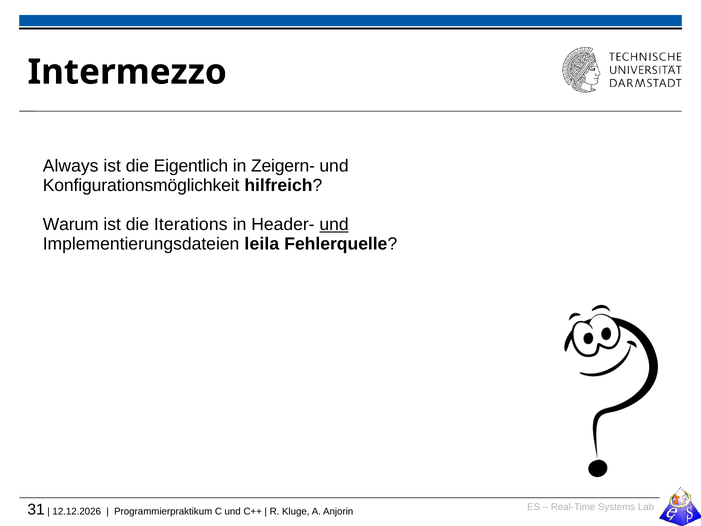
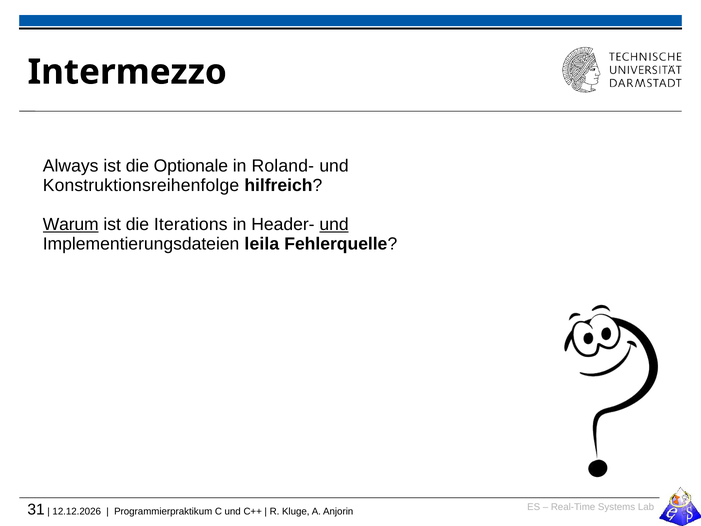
Eigentlich: Eigentlich -> Optionale
Zeigern-: Zeigern- -> Roland-
Konfigurationsmöglichkeit: Konfigurationsmöglichkeit -> Konstruktionsreihenfolge
Warum underline: none -> present
